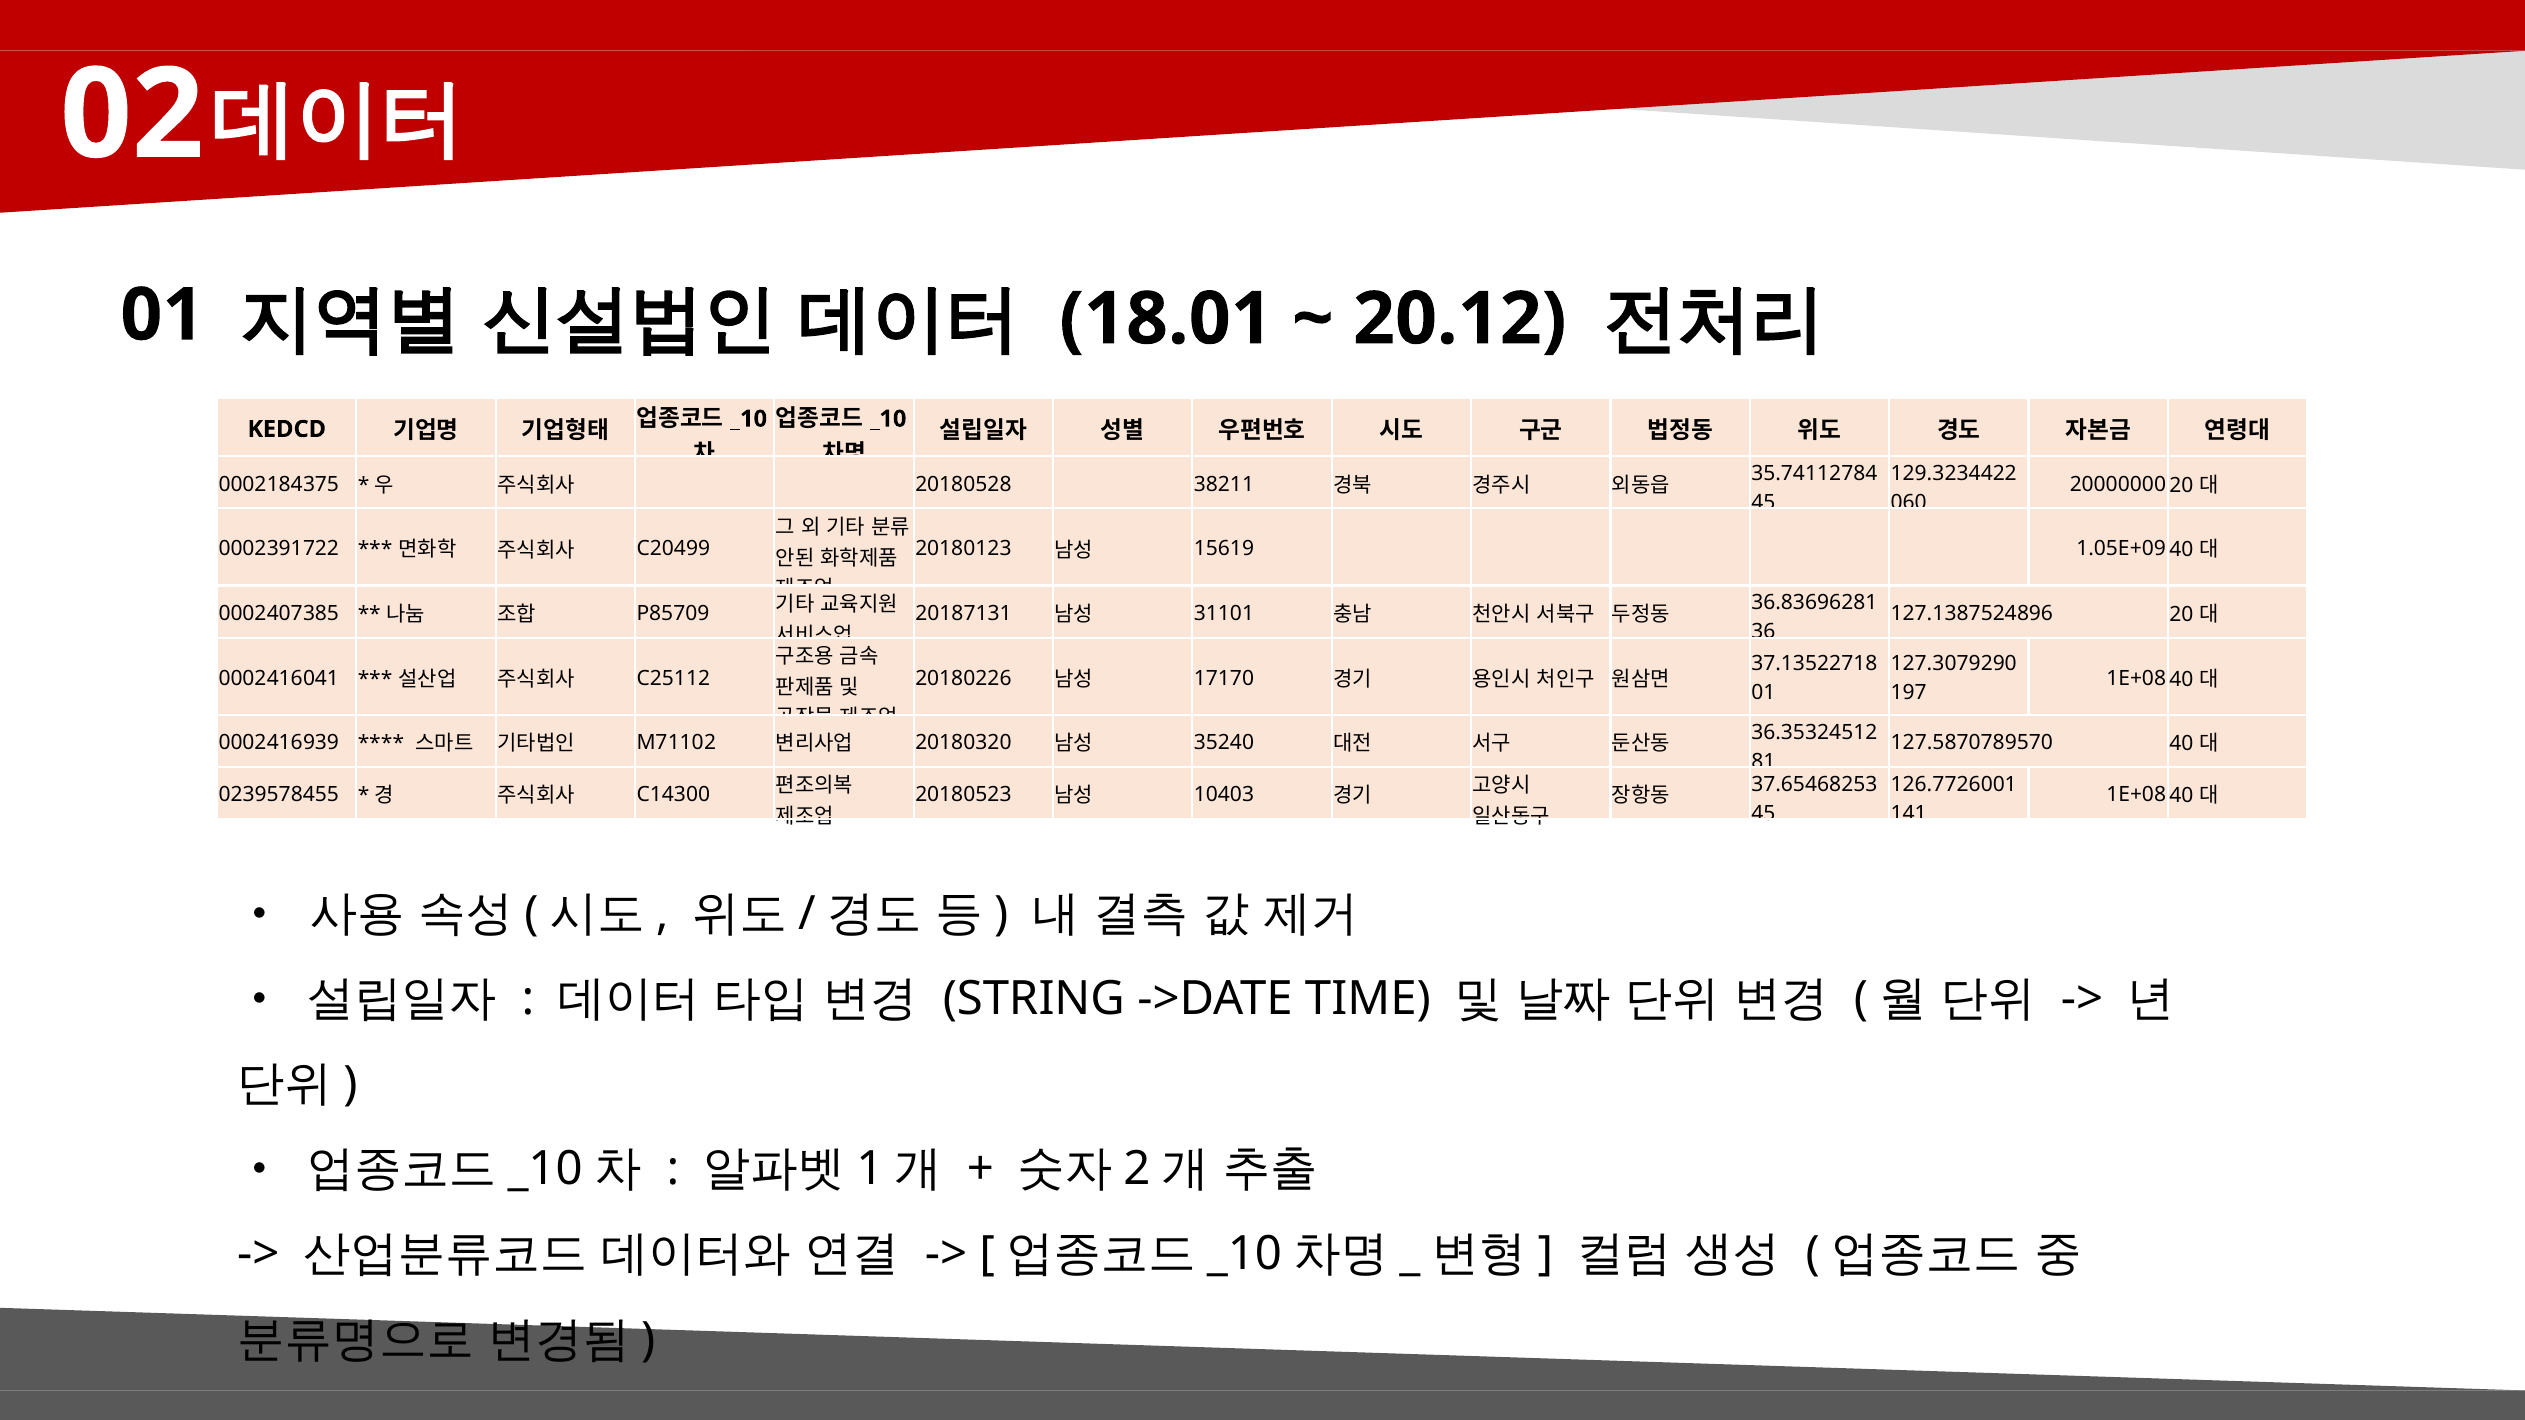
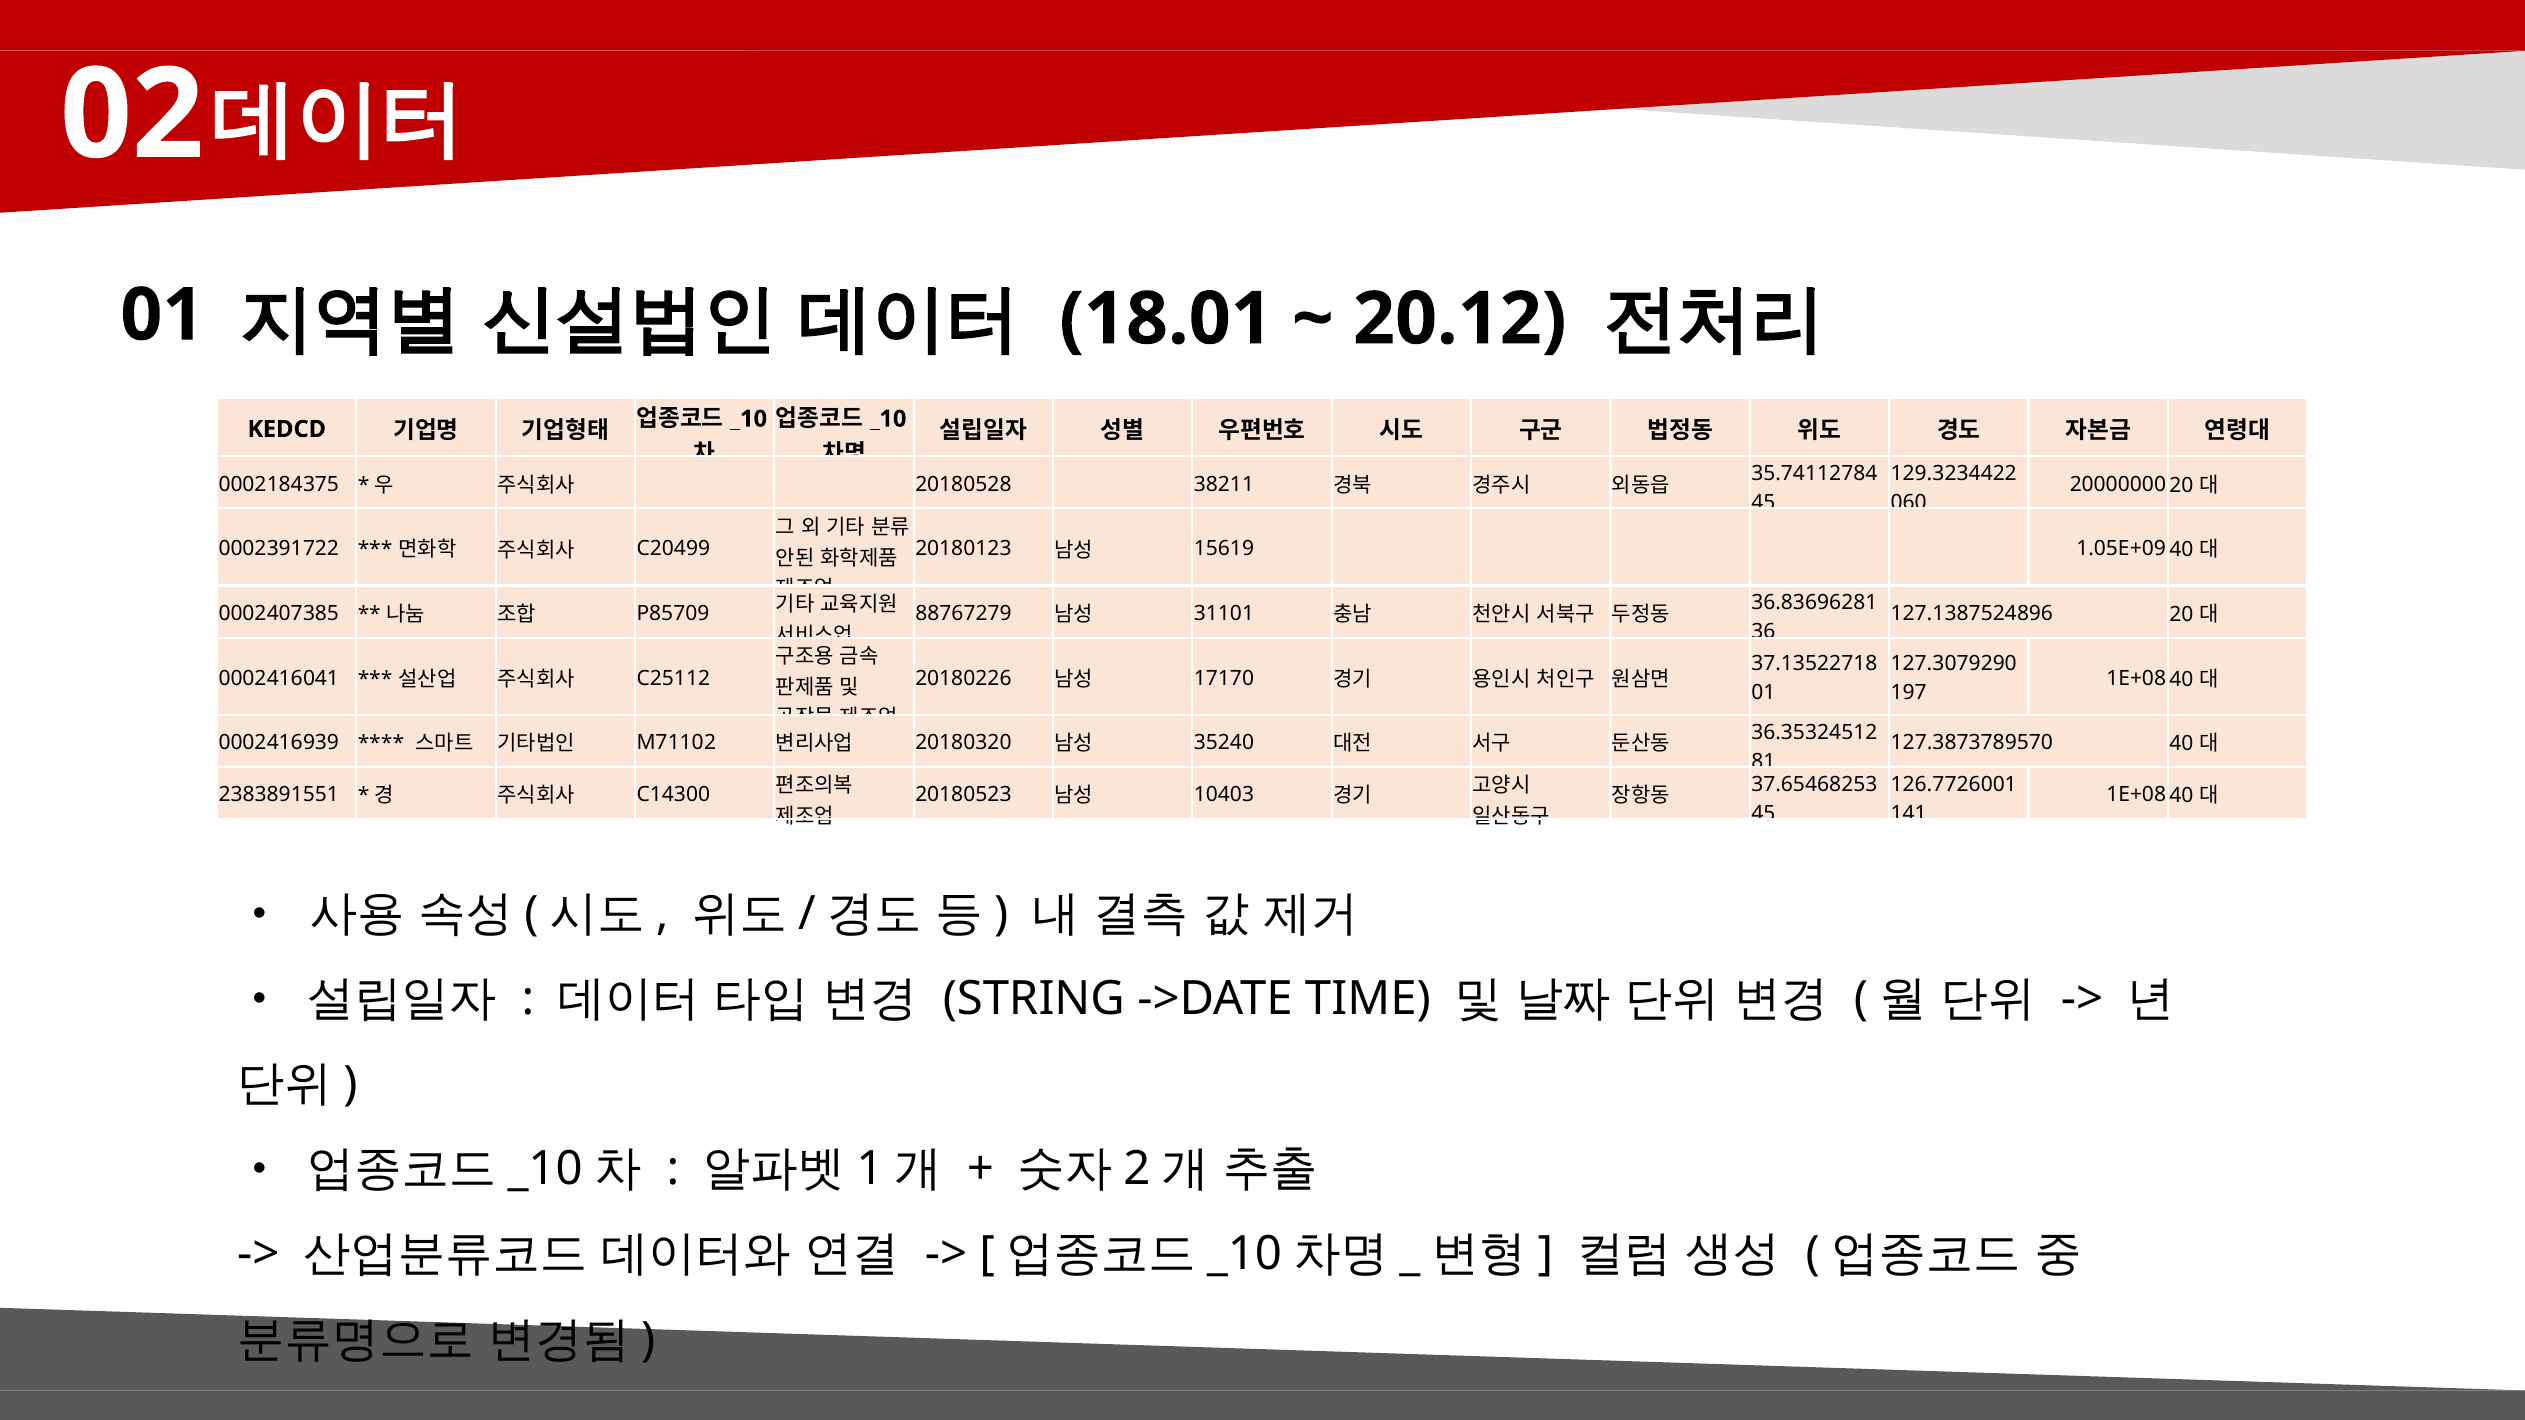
20187131: 20187131 -> 88767279
127.5870789570: 127.5870789570 -> 127.3873789570
0239578455: 0239578455 -> 2383891551
